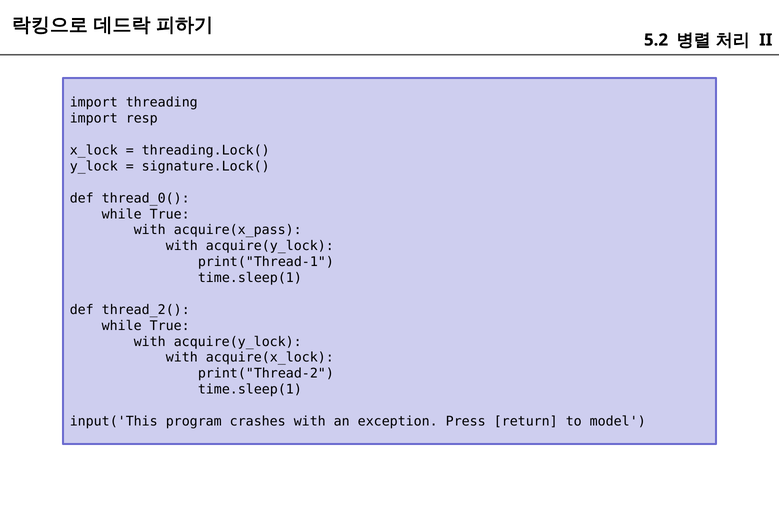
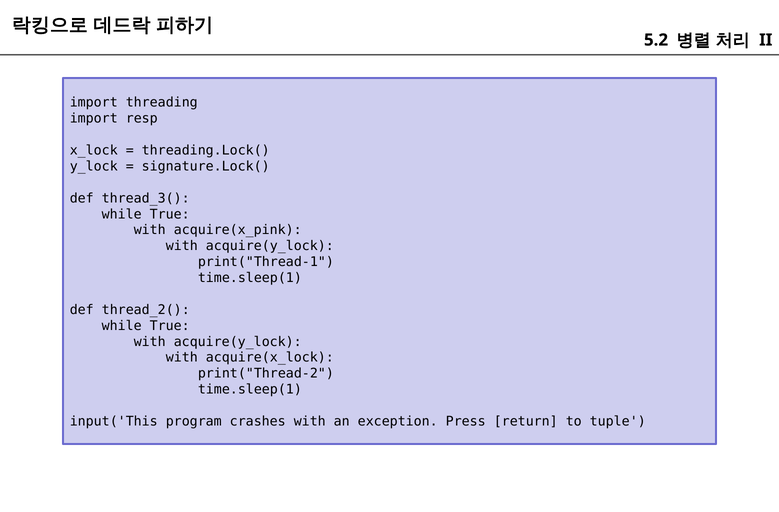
thread_0(: thread_0( -> thread_3(
acquire(x_pass: acquire(x_pass -> acquire(x_pink
model: model -> tuple
